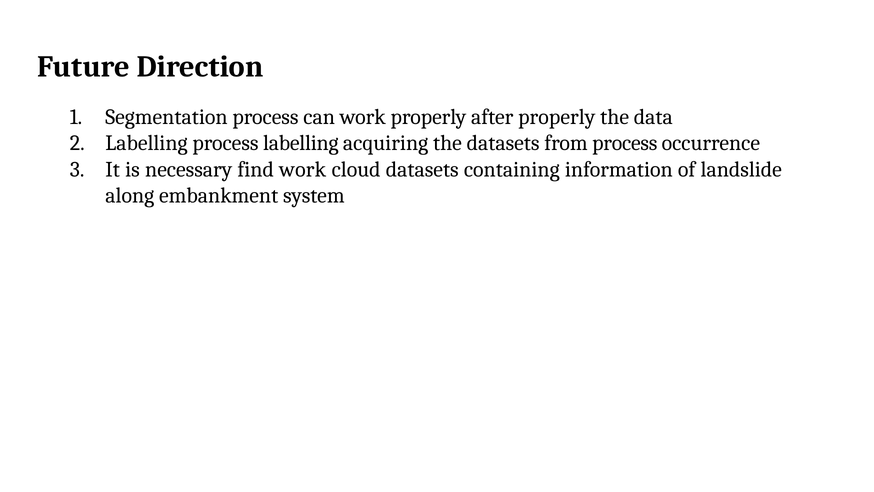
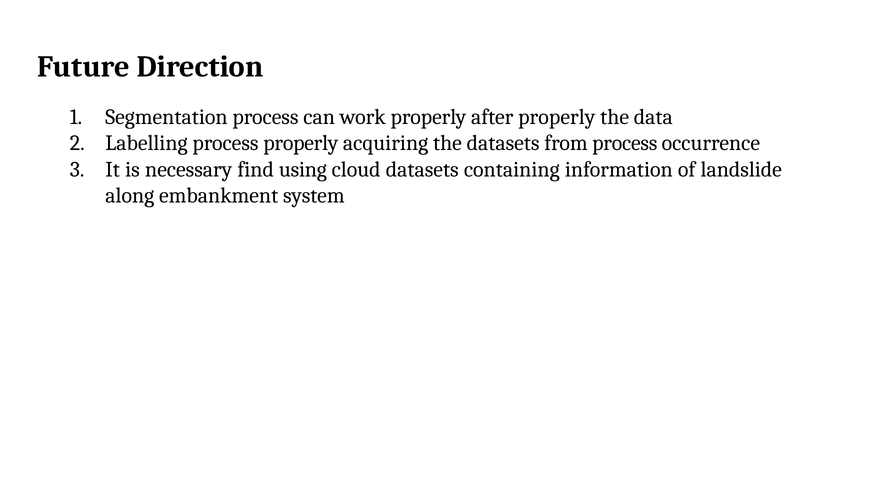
process labelling: labelling -> properly
find work: work -> using
